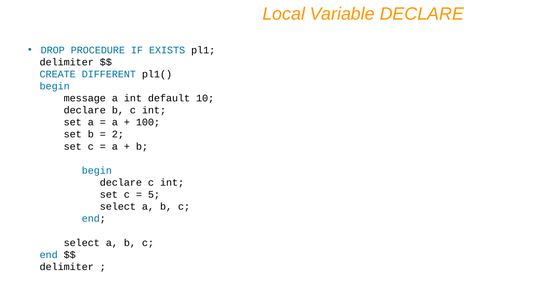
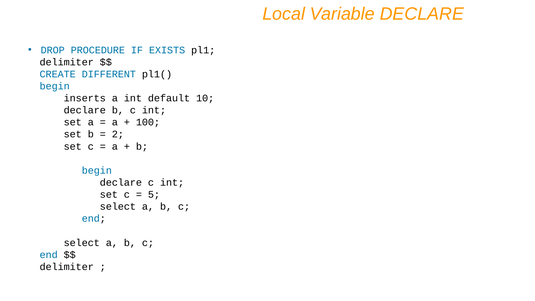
message: message -> inserts
